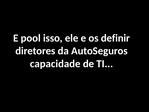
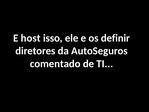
pool: pool -> host
capacidade: capacidade -> comentado
